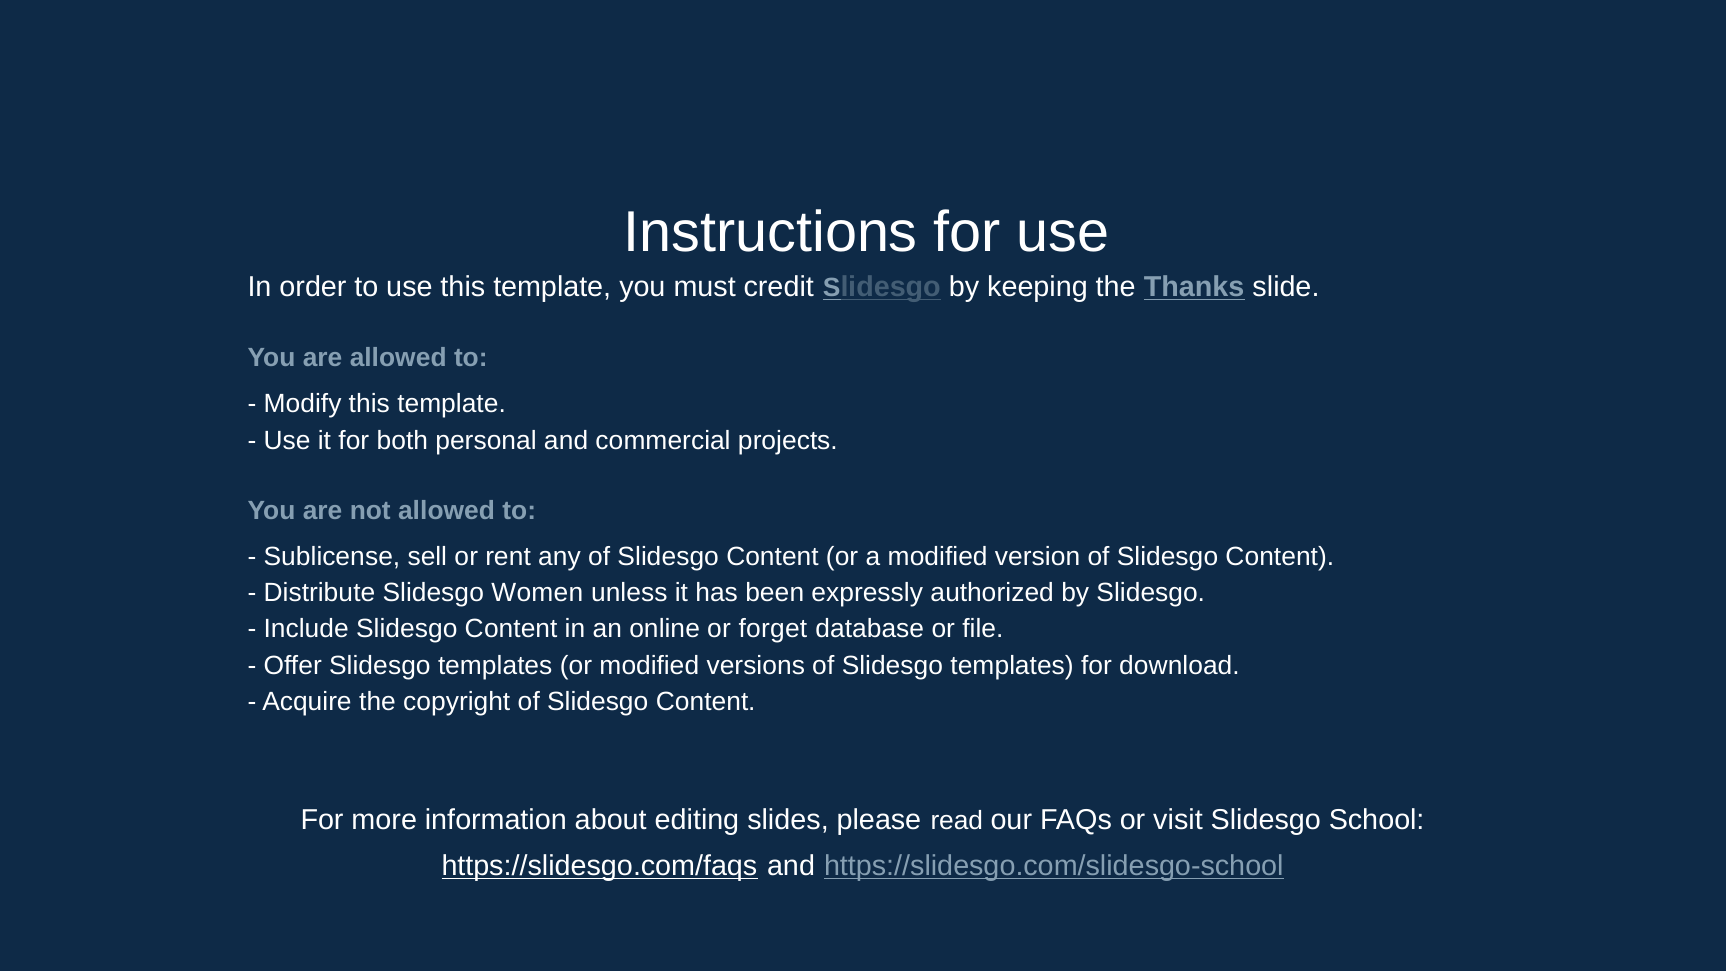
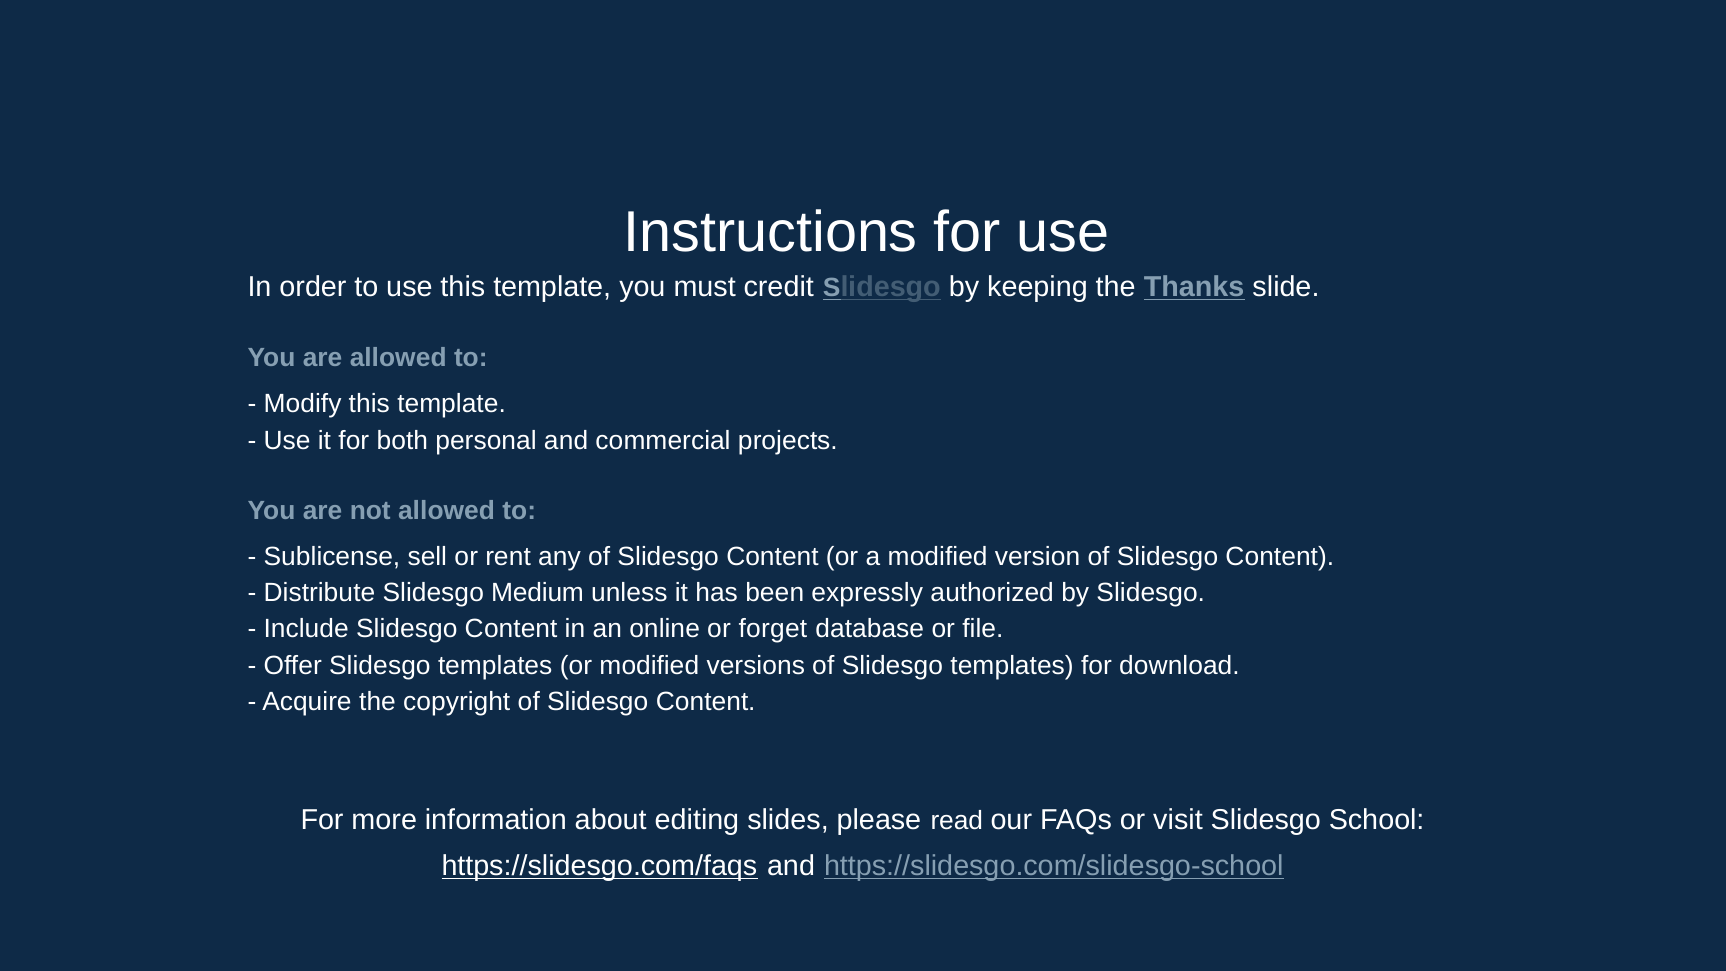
Women: Women -> Medium
